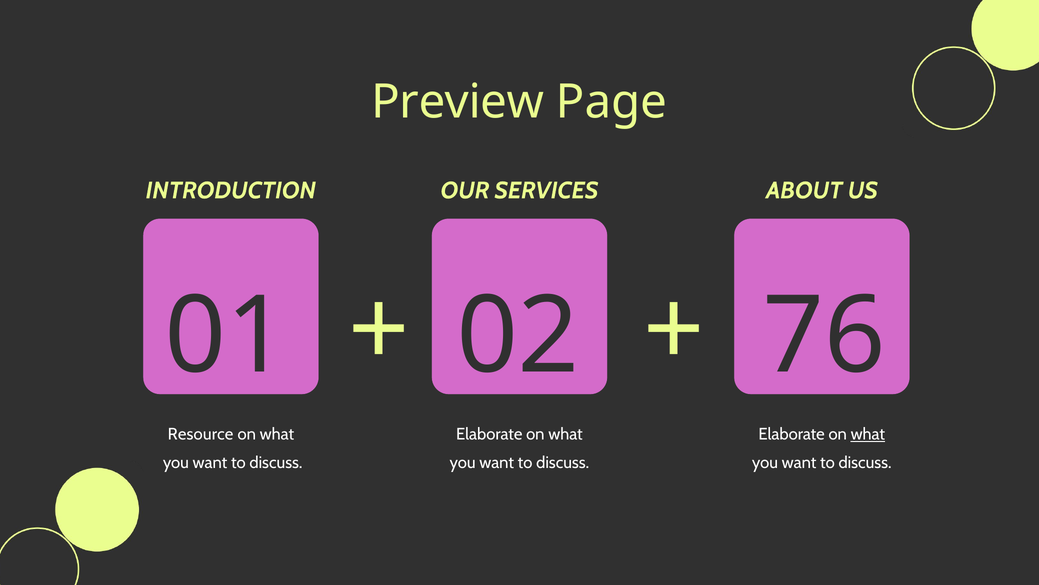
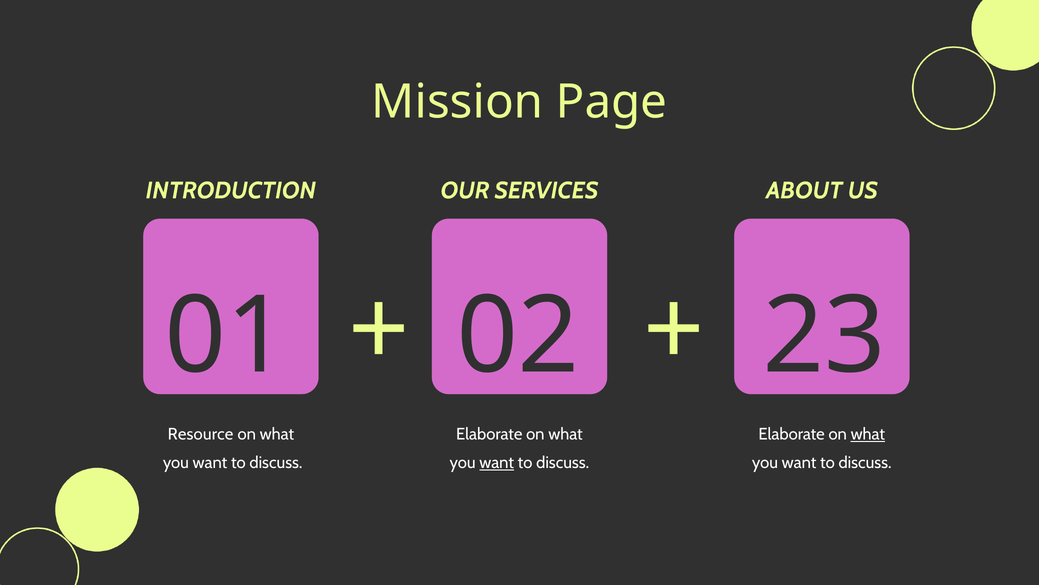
Preview: Preview -> Mission
76: 76 -> 23
want at (497, 462) underline: none -> present
